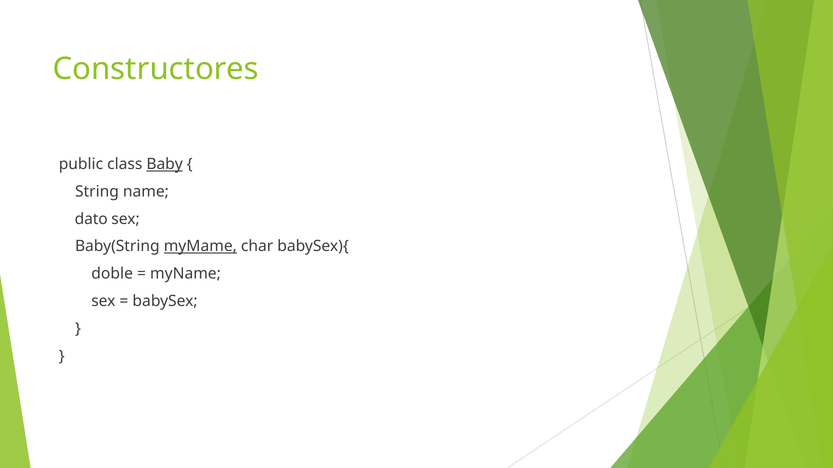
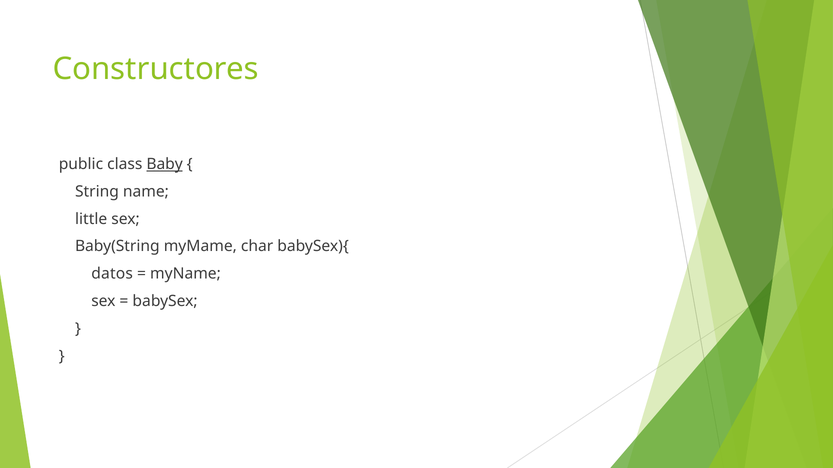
dato: dato -> little
myMame underline: present -> none
doble: doble -> datos
